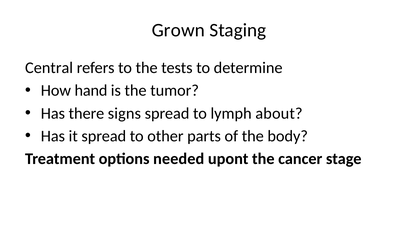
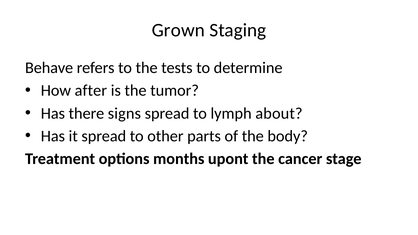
Central: Central -> Behave
hand: hand -> after
needed: needed -> months
